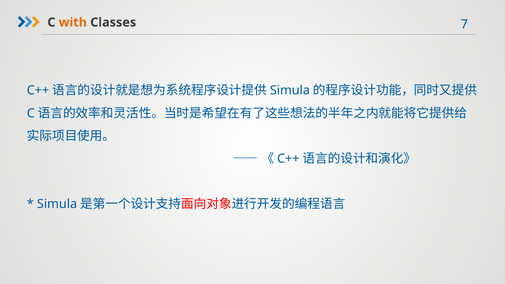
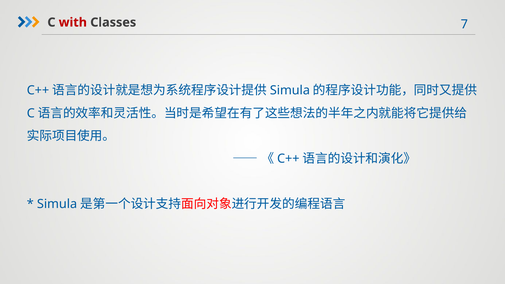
with colour: orange -> red
